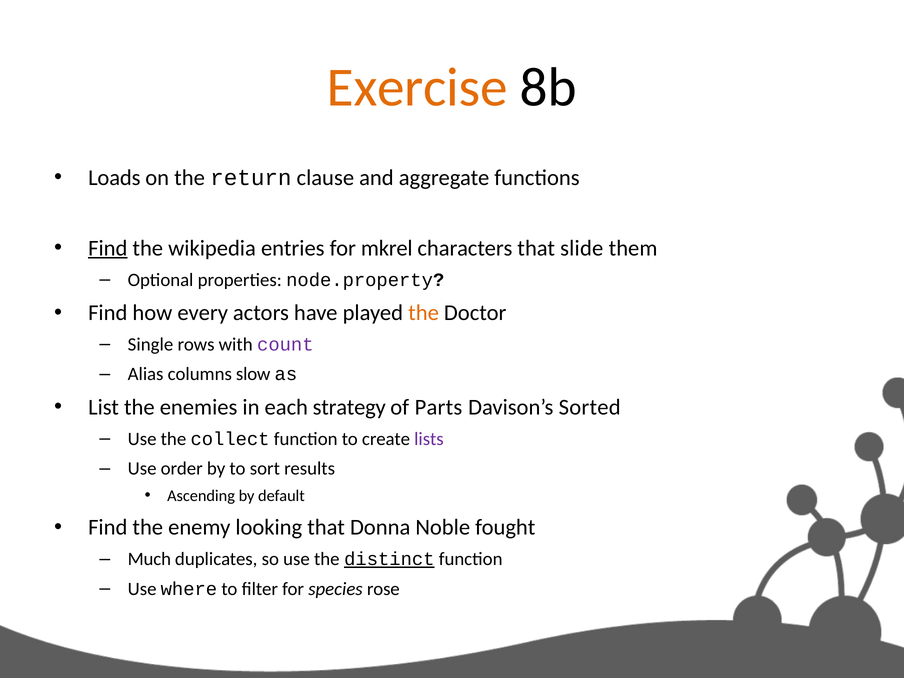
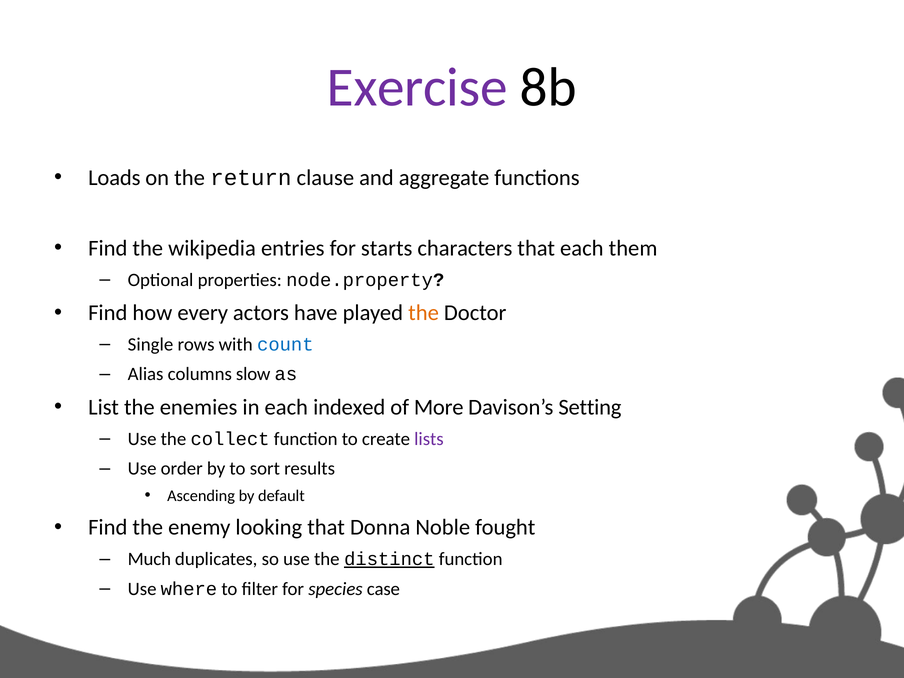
Exercise colour: orange -> purple
Find at (108, 248) underline: present -> none
mkrel: mkrel -> starts
that slide: slide -> each
count colour: purple -> blue
strategy: strategy -> indexed
Parts: Parts -> More
Sorted: Sorted -> Setting
rose: rose -> case
